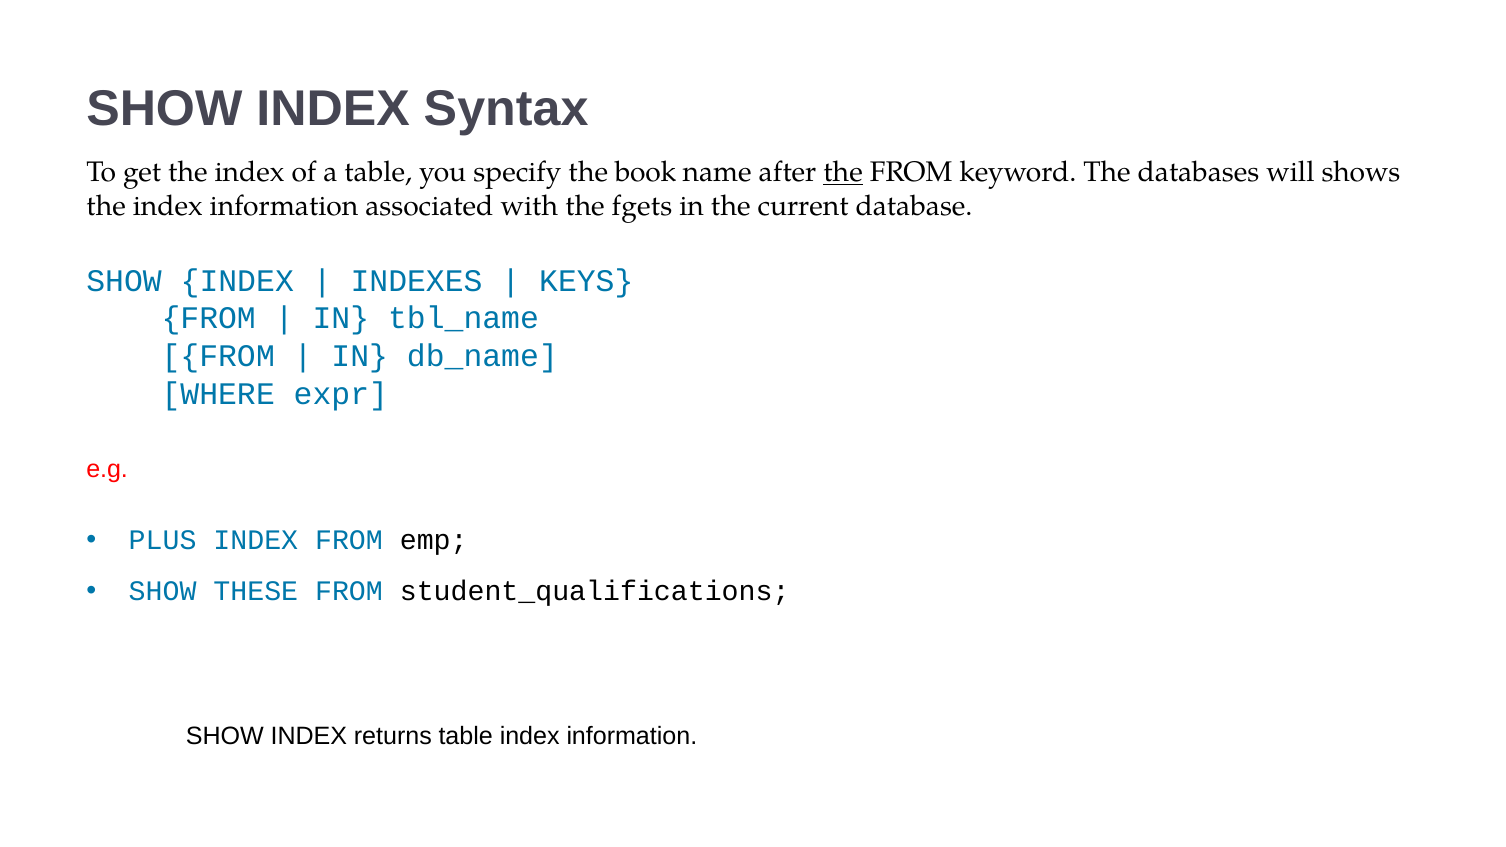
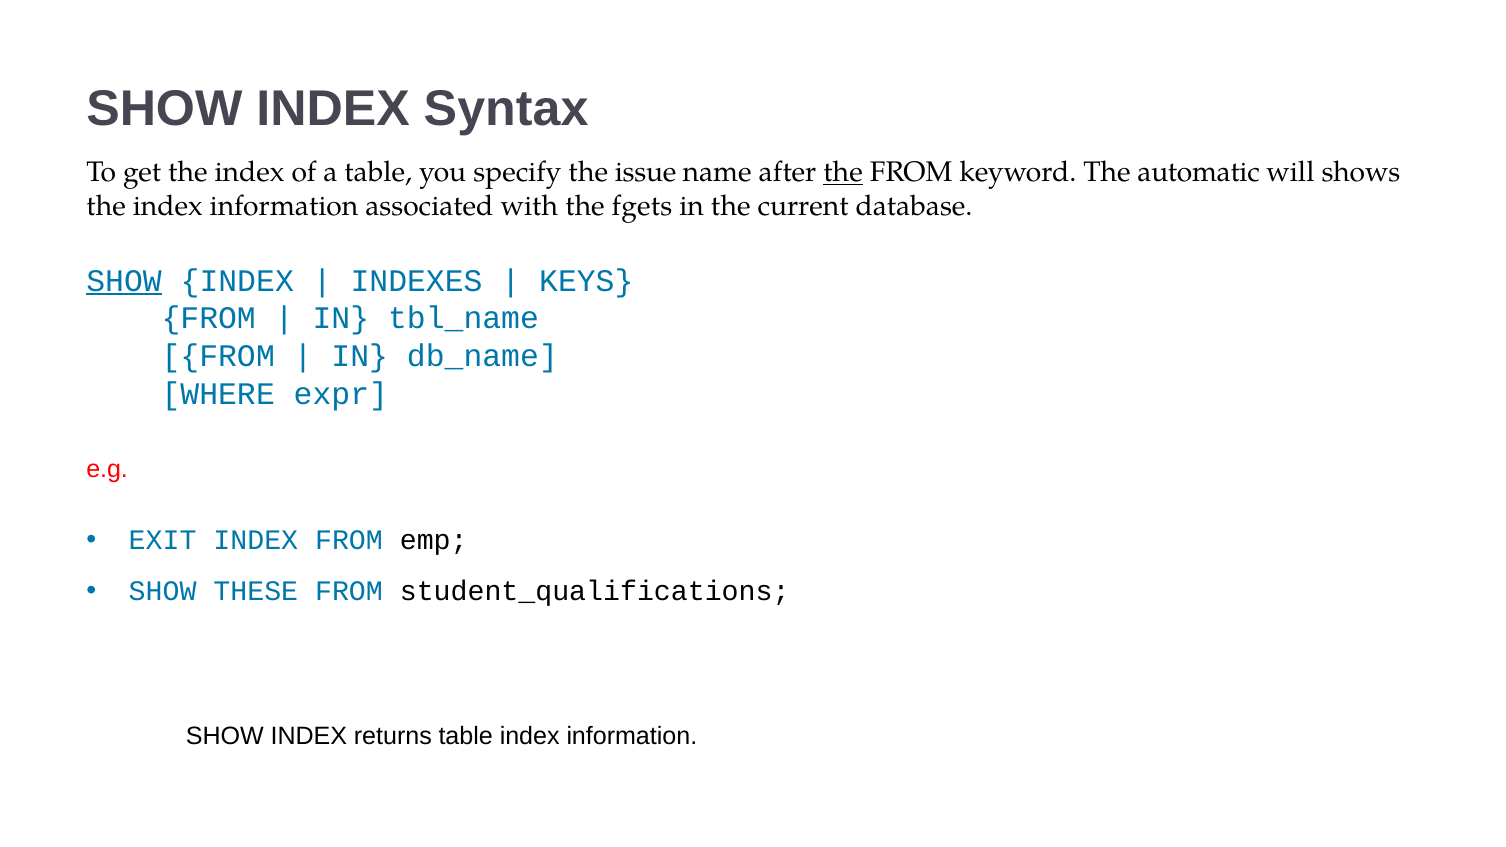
book: book -> issue
databases: databases -> automatic
SHOW at (124, 281) underline: none -> present
PLUS: PLUS -> EXIT
